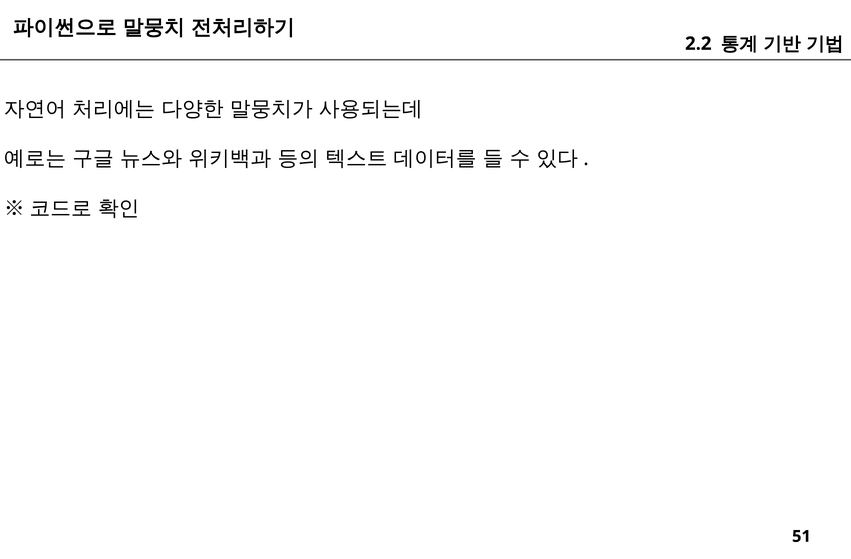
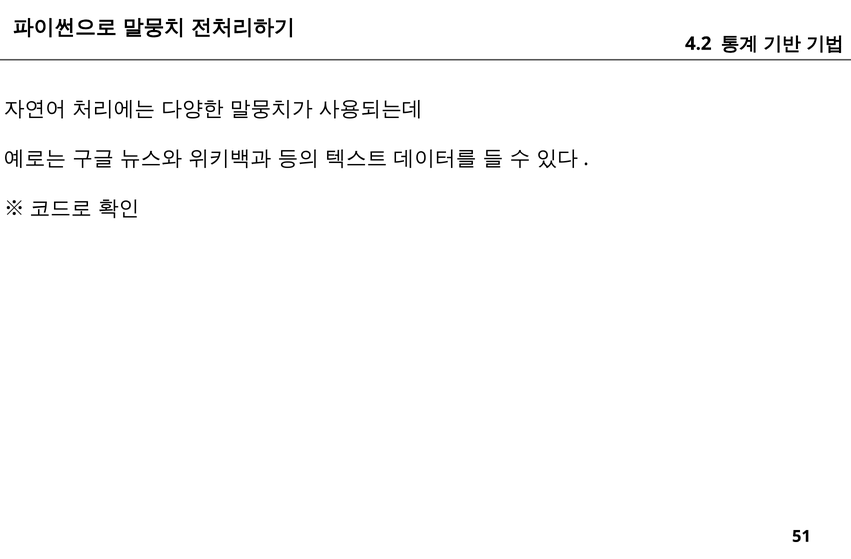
2.2: 2.2 -> 4.2
